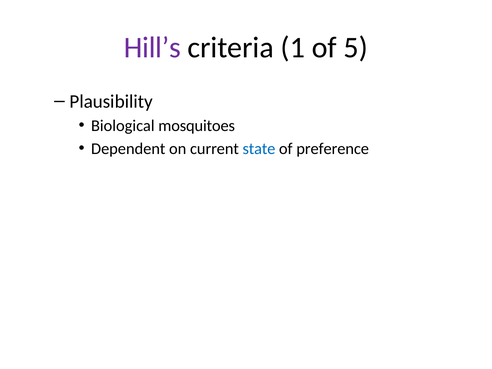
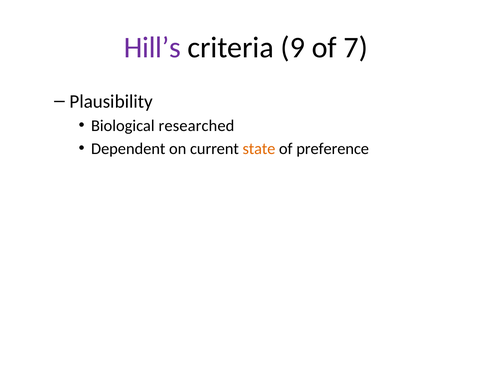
1: 1 -> 9
5: 5 -> 7
mosquitoes: mosquitoes -> researched
state colour: blue -> orange
